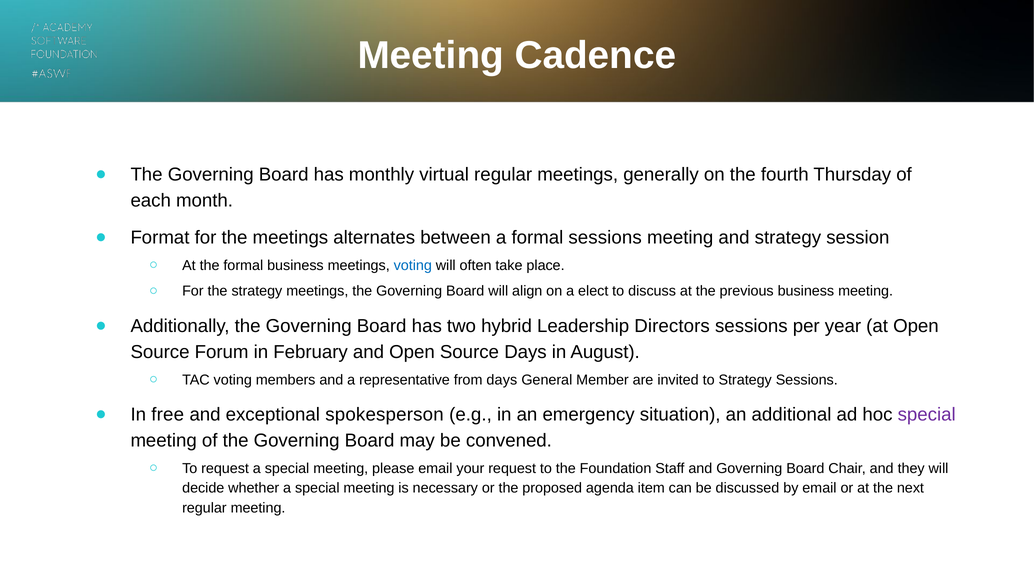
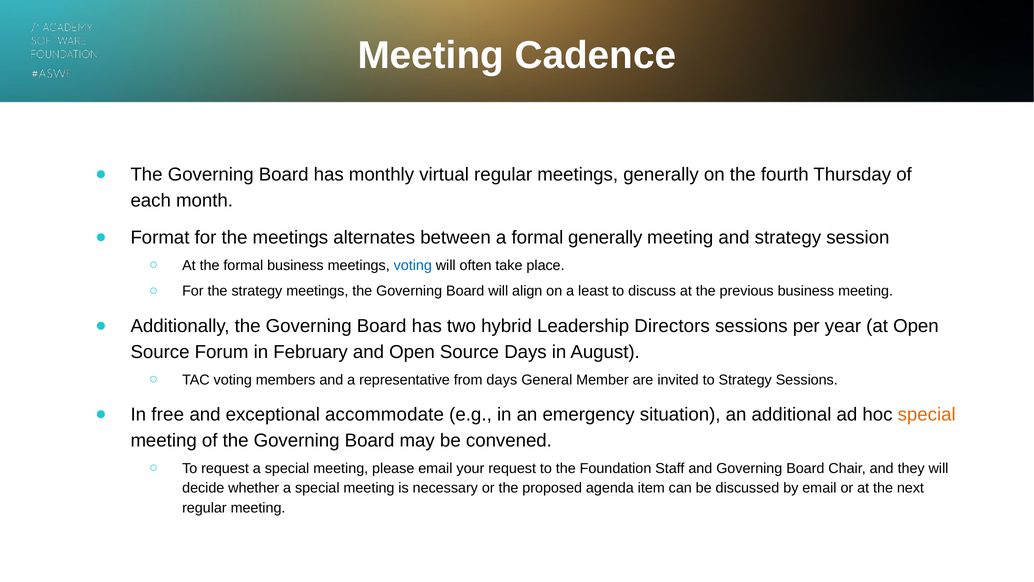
formal sessions: sessions -> generally
elect: elect -> least
spokesperson: spokesperson -> accommodate
special at (927, 415) colour: purple -> orange
